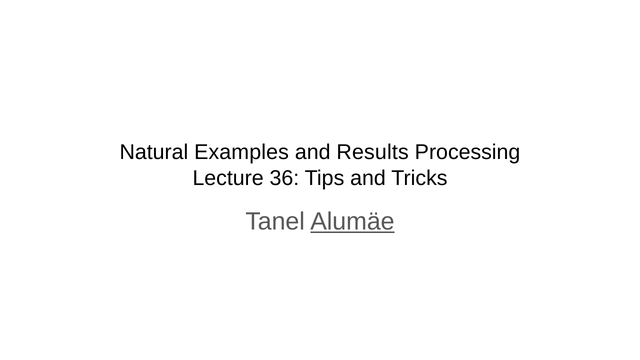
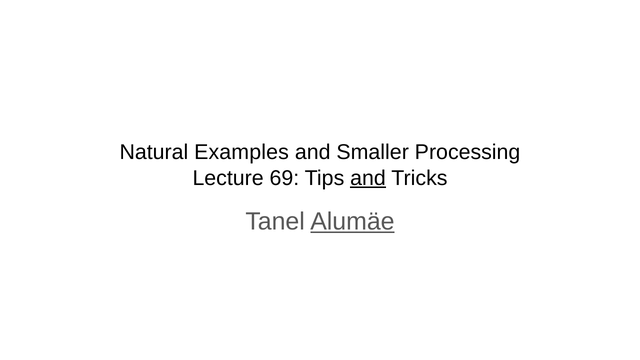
Results: Results -> Smaller
36: 36 -> 69
and at (368, 178) underline: none -> present
